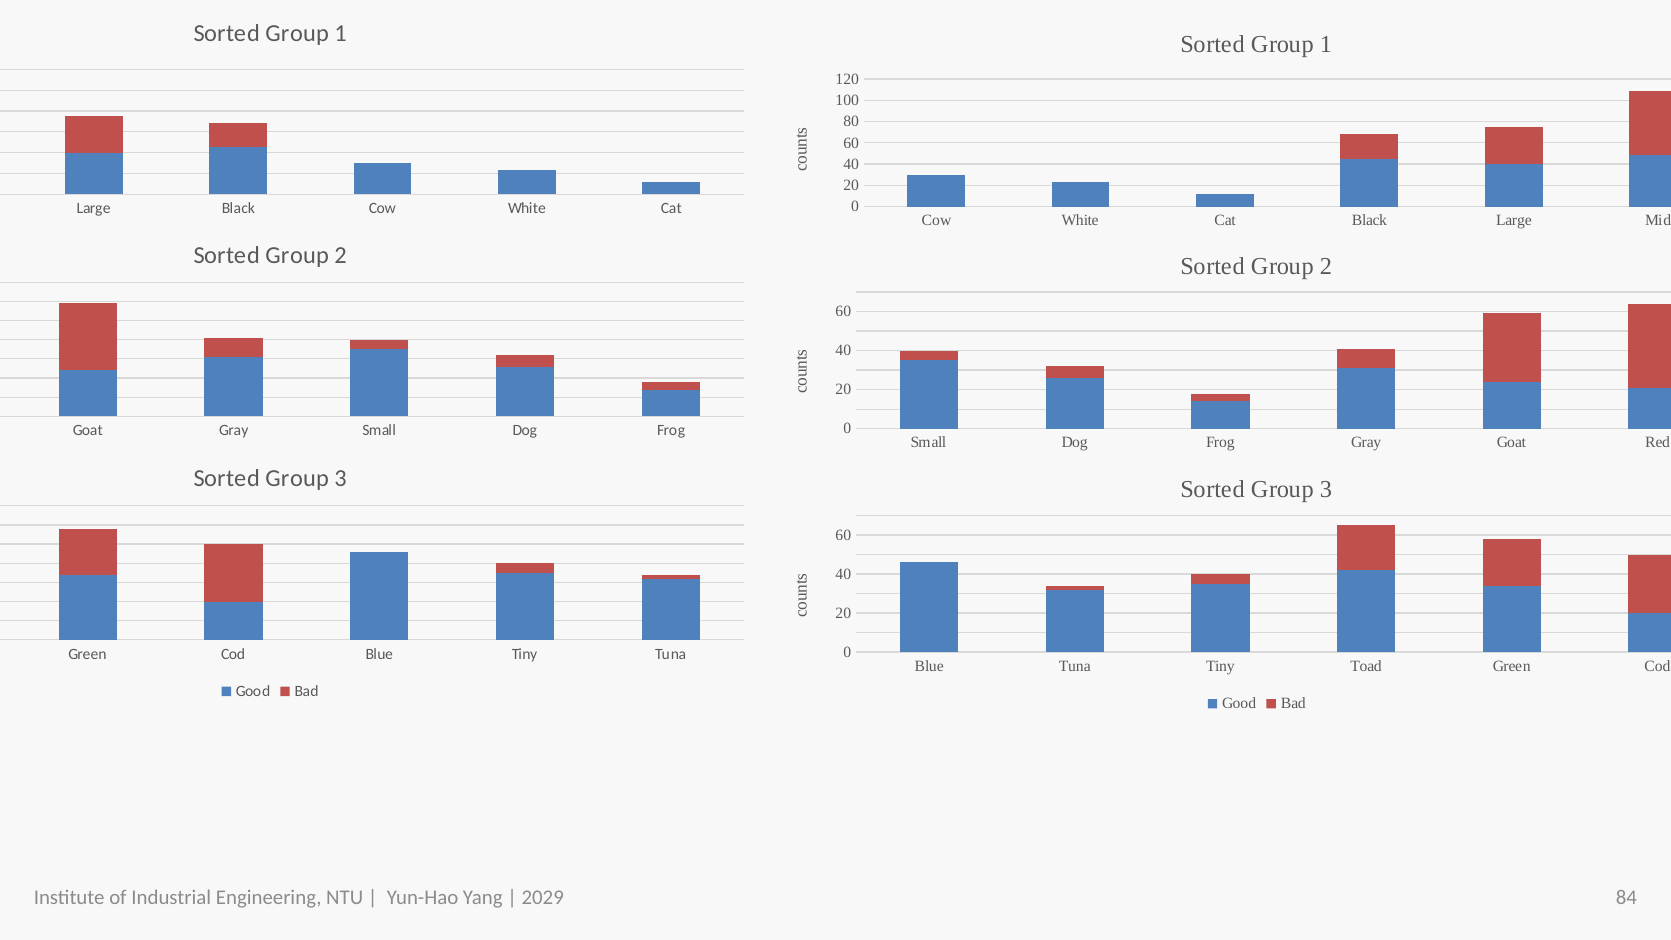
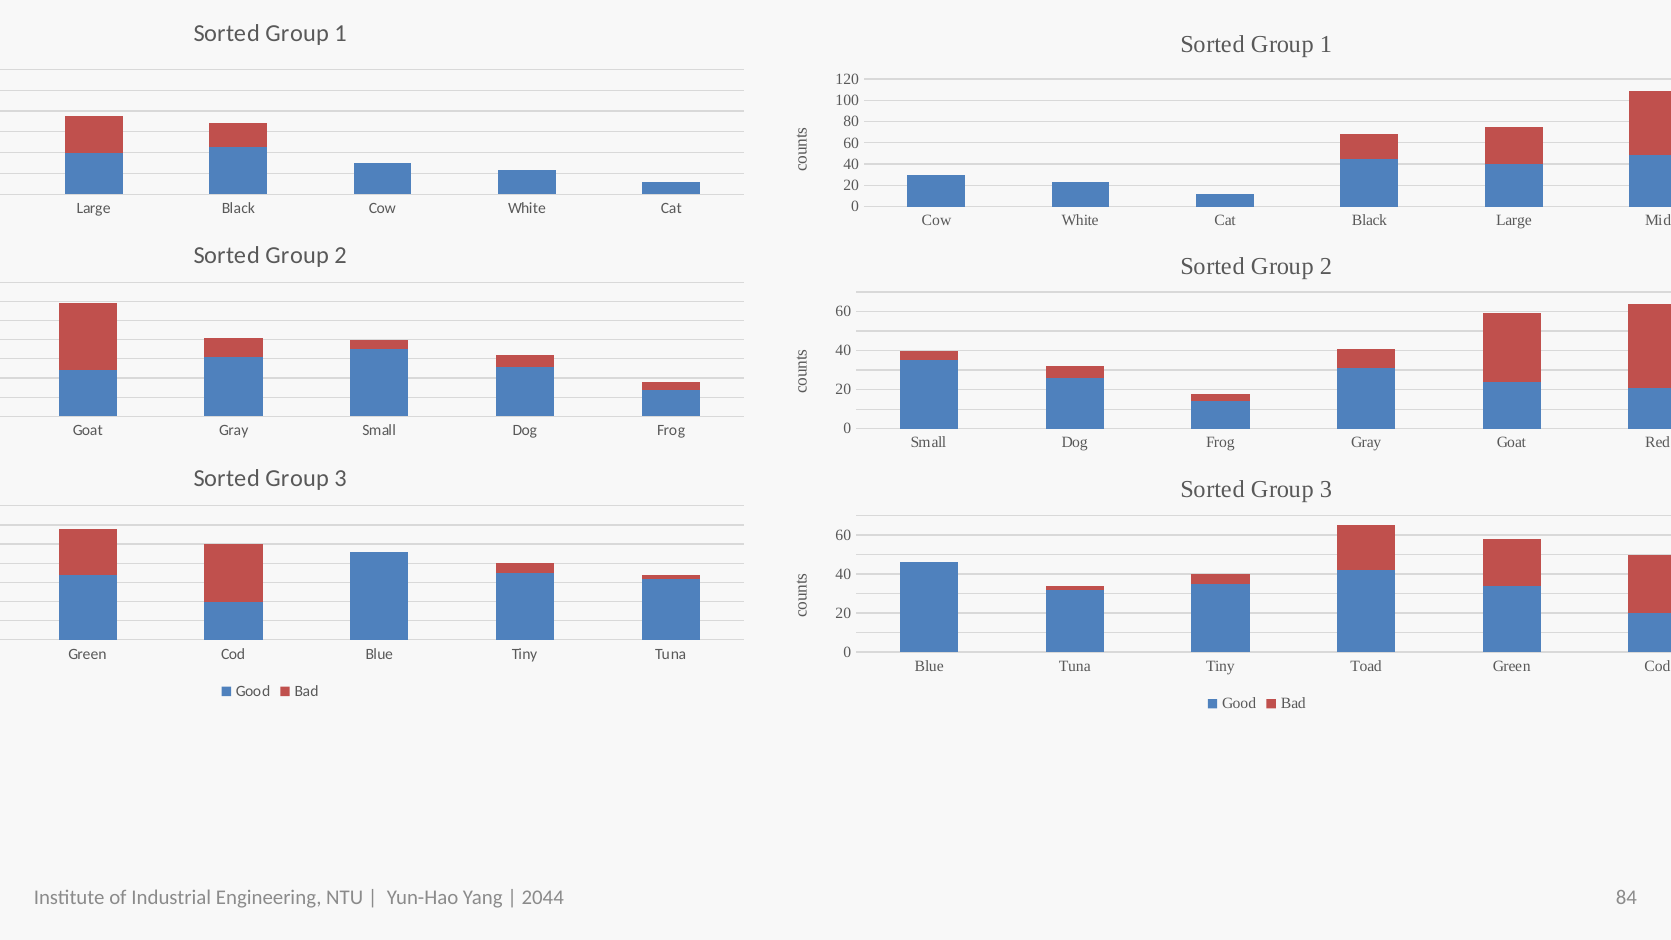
2029: 2029 -> 2044
